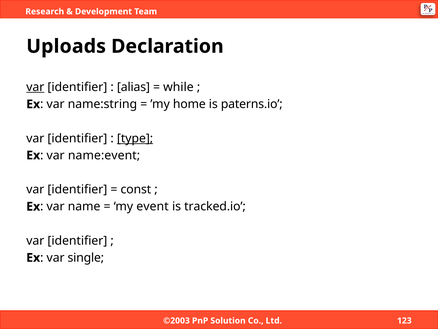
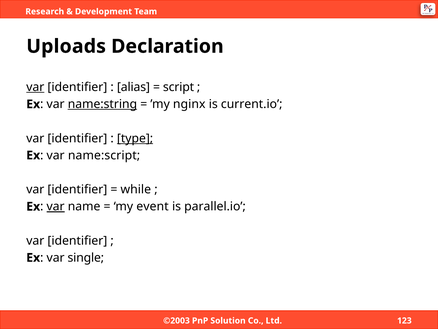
while: while -> script
name:string underline: none -> present
home: home -> nginx
paterns.io: paterns.io -> current.io
name:event: name:event -> name:script
const: const -> while
var at (56, 206) underline: none -> present
tracked.io: tracked.io -> parallel.io
